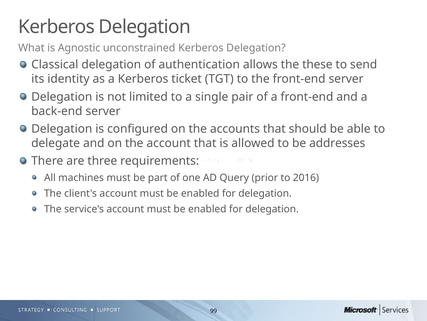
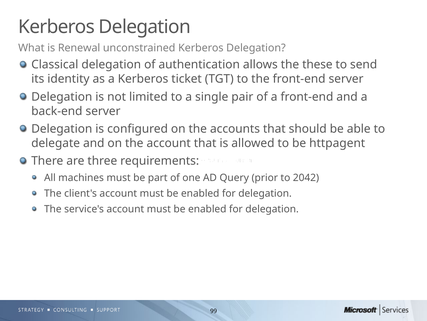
Agnostic: Agnostic -> Renewal
addresses: addresses -> httpagent
2016: 2016 -> 2042
